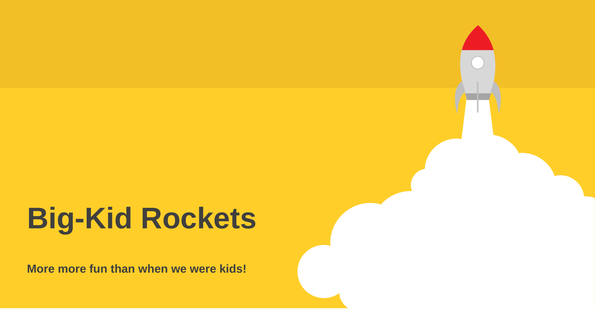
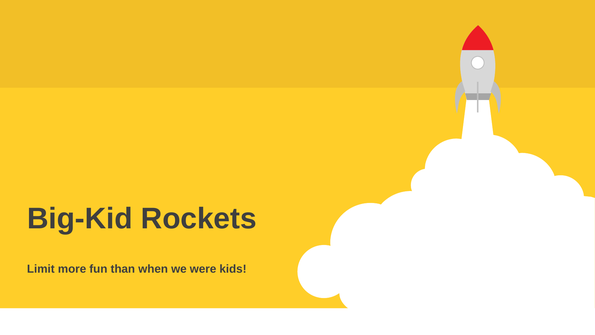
More at (41, 269): More -> Limit
